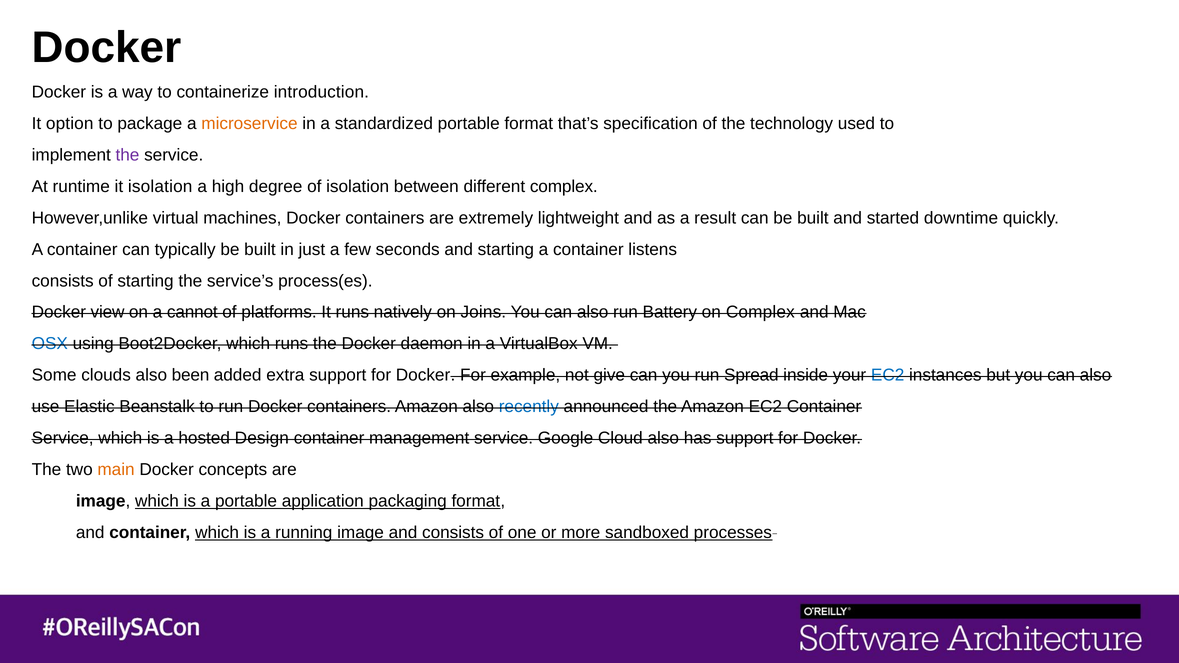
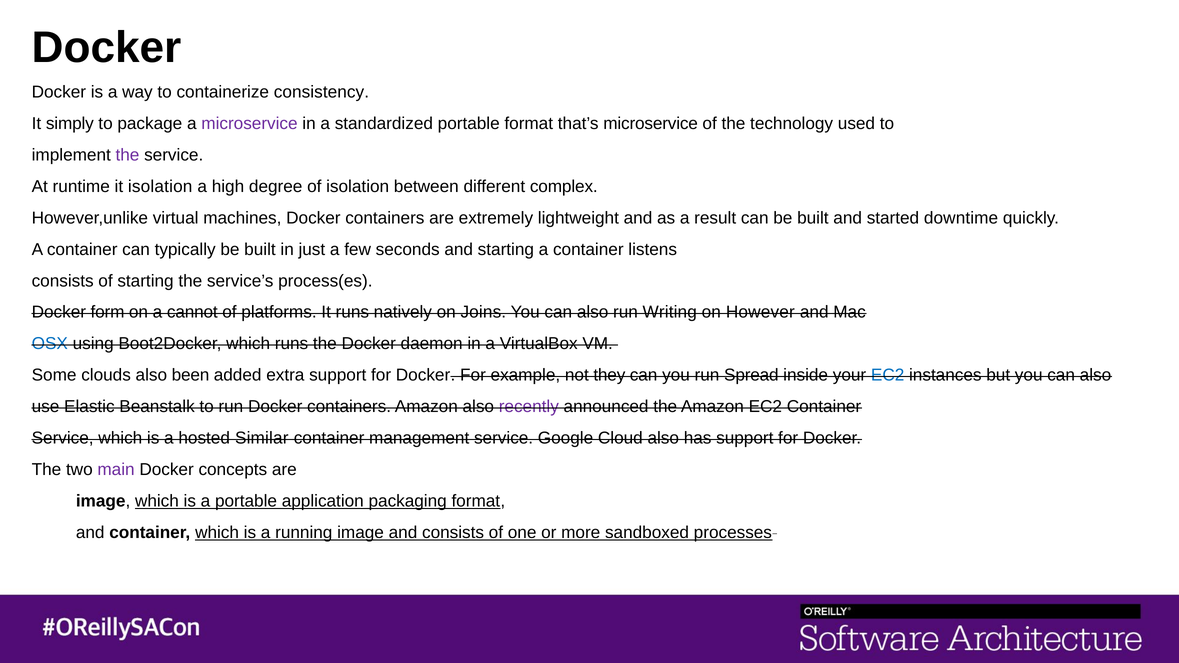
introduction: introduction -> consistency
option: option -> simply
microservice at (249, 124) colour: orange -> purple
that’s specification: specification -> microservice
view: view -> form
Battery: Battery -> Writing
on Complex: Complex -> However
give: give -> they
recently colour: blue -> purple
Design: Design -> Similar
main colour: orange -> purple
